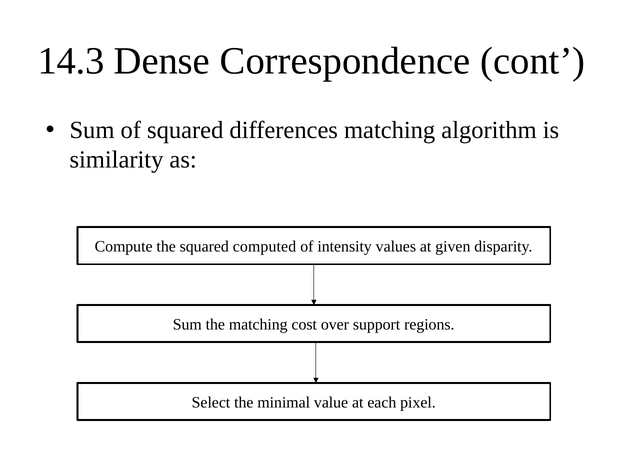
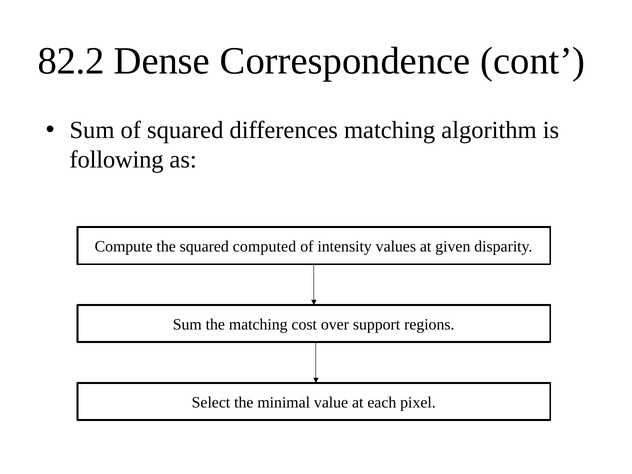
14.3: 14.3 -> 82.2
similarity: similarity -> following
